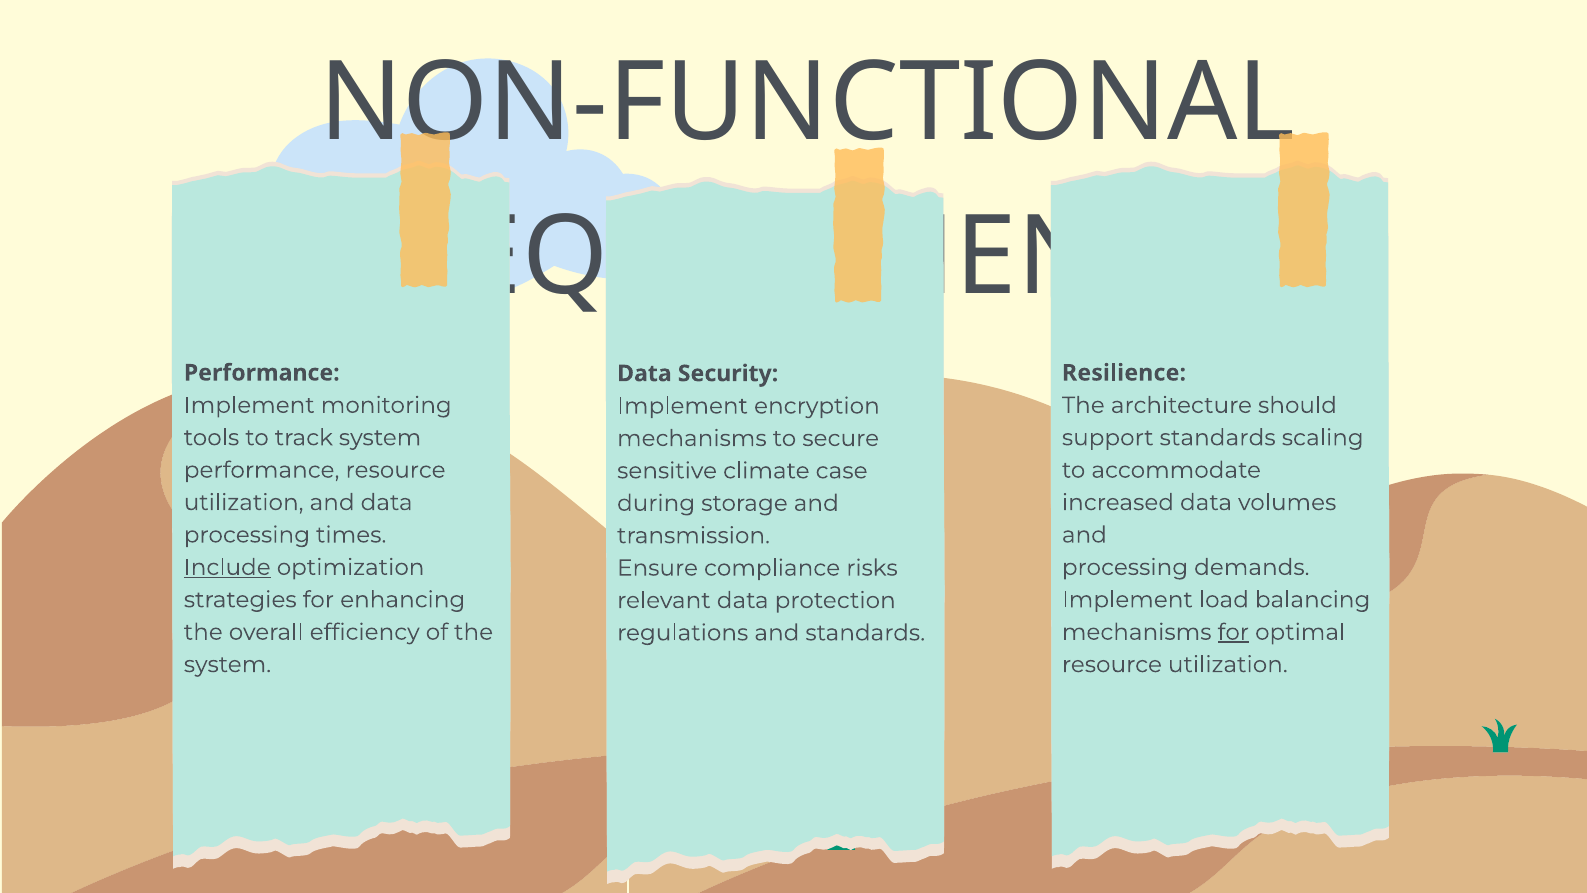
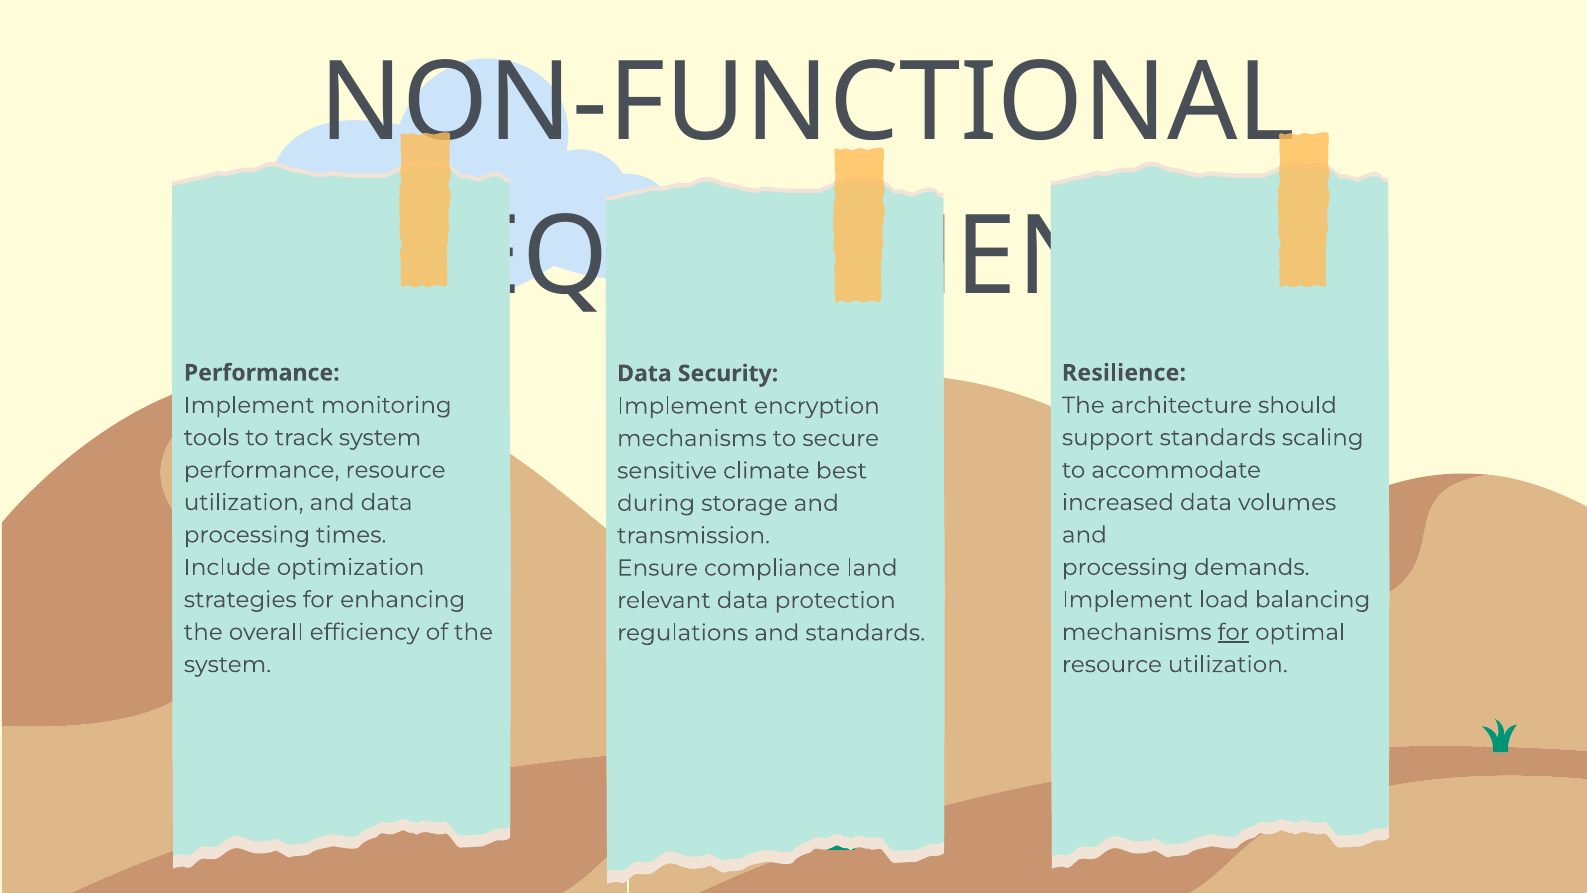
case: case -> best
Include underline: present -> none
risks: risks -> land
